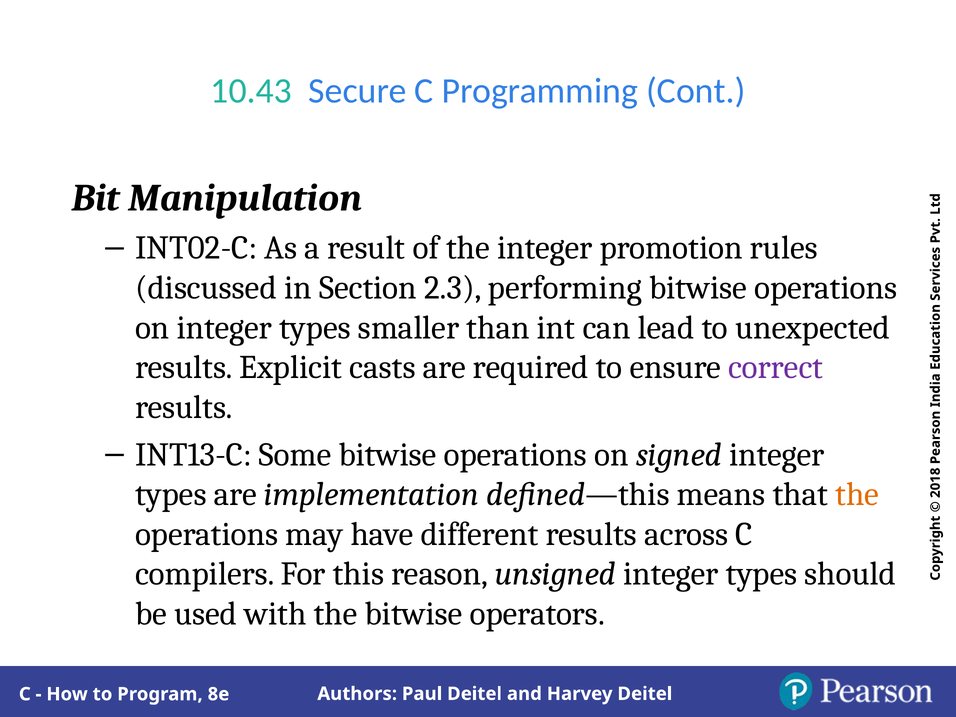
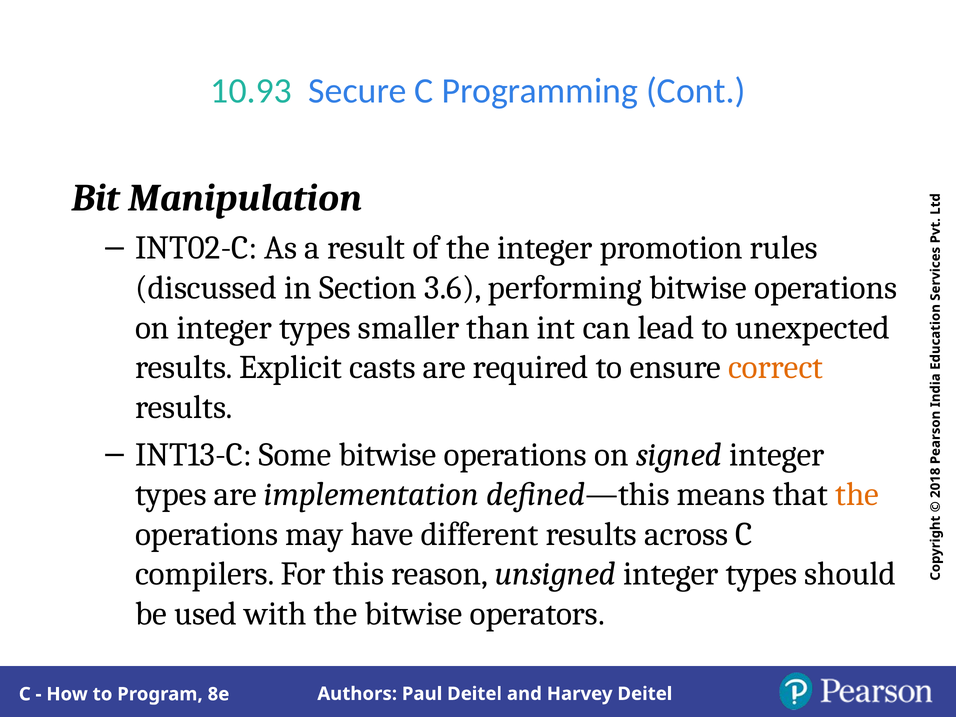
10.43: 10.43 -> 10.93
2.3: 2.3 -> 3.6
correct colour: purple -> orange
